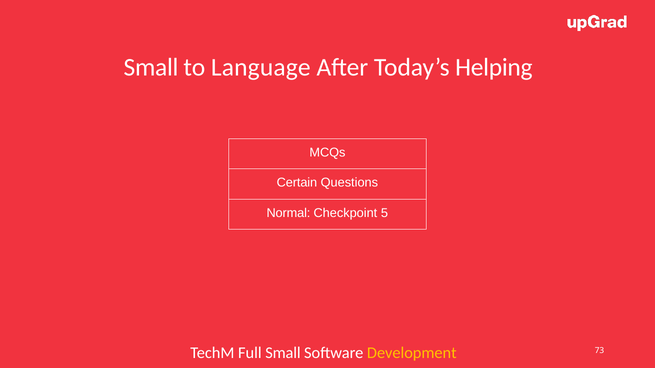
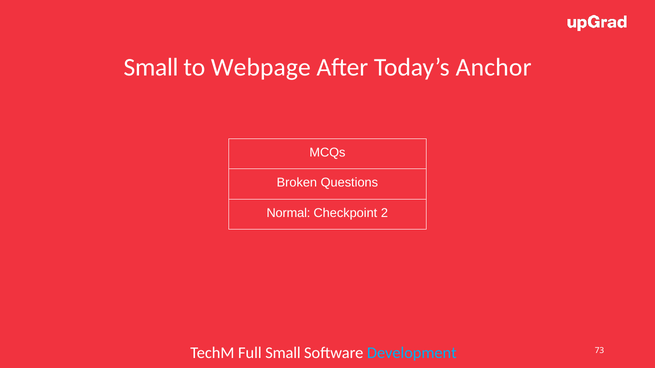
Language: Language -> Webpage
Helping: Helping -> Anchor
Certain: Certain -> Broken
5: 5 -> 2
Development colour: yellow -> light blue
